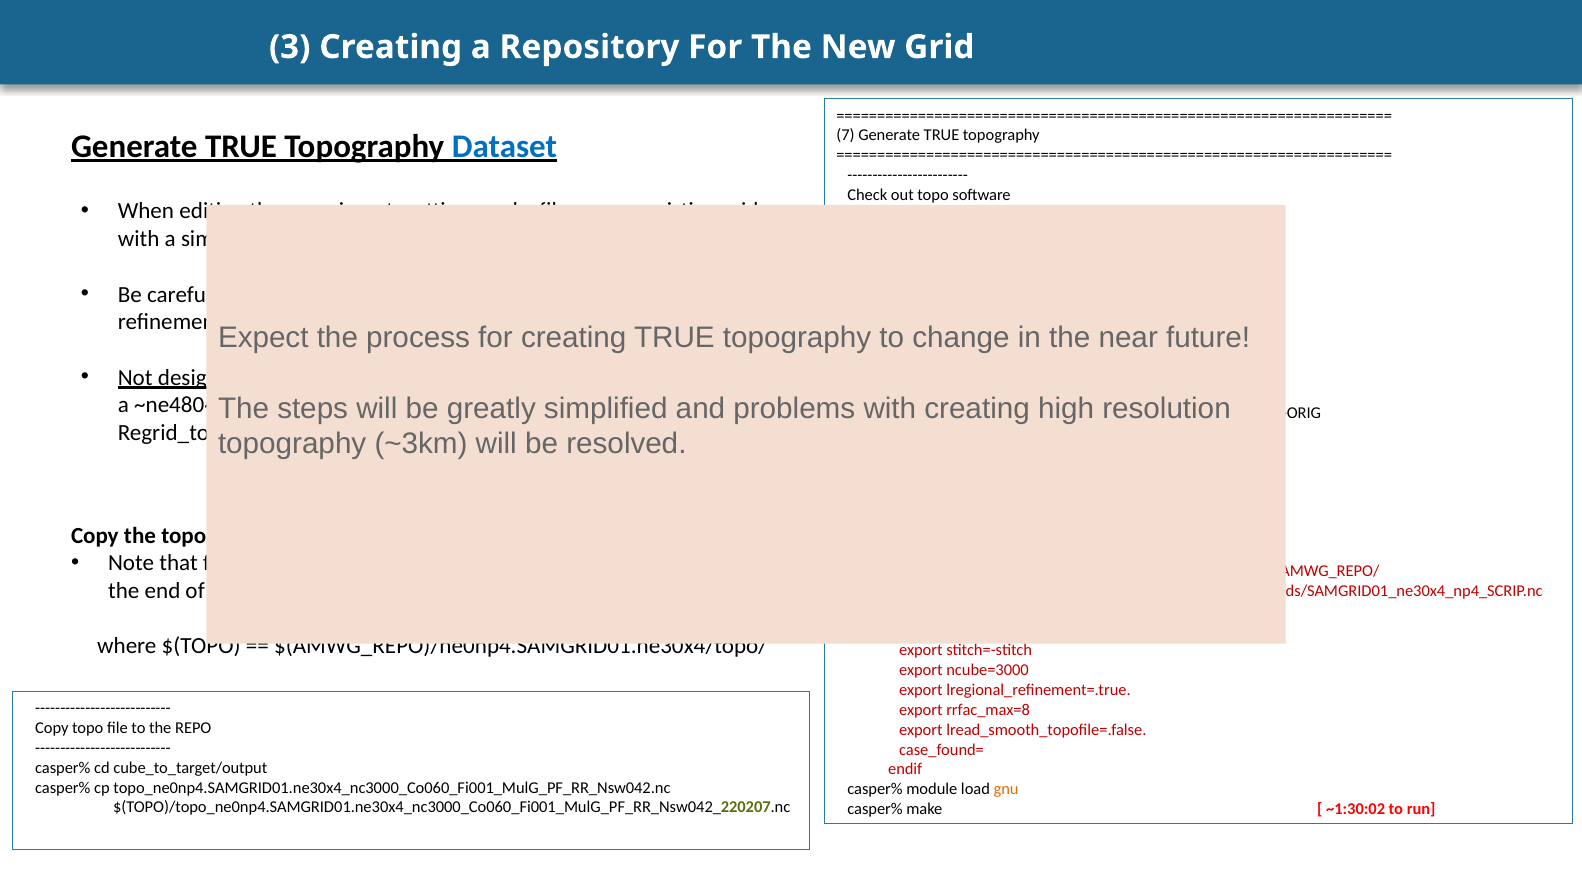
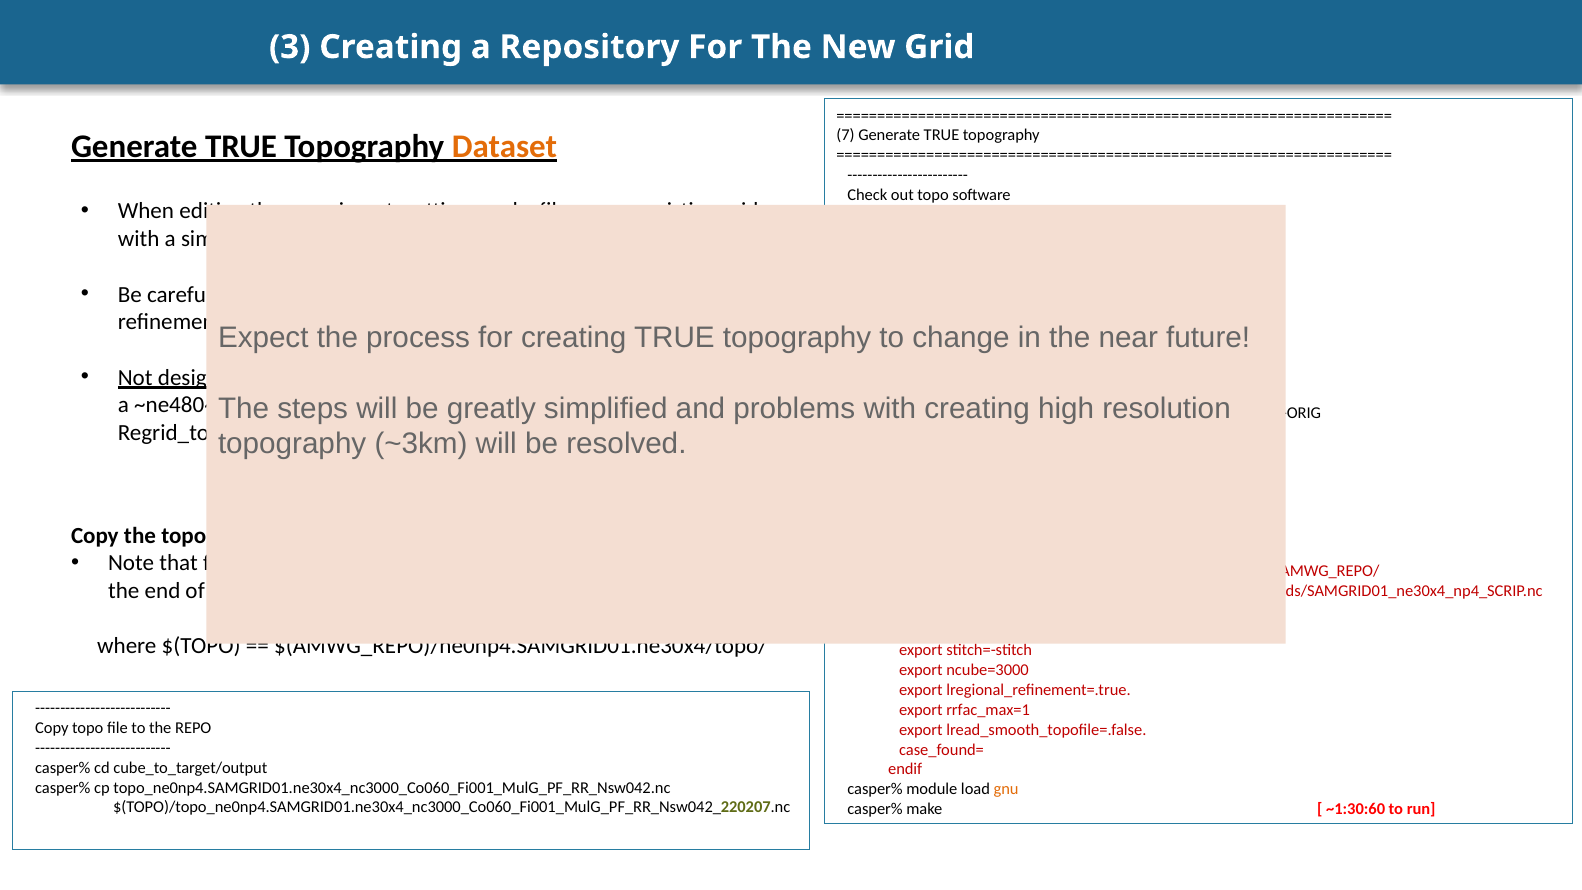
Dataset colour: blue -> orange
rrfac_max=8: rrfac_max=8 -> rrfac_max=1
~1:30:02: ~1:30:02 -> ~1:30:60
